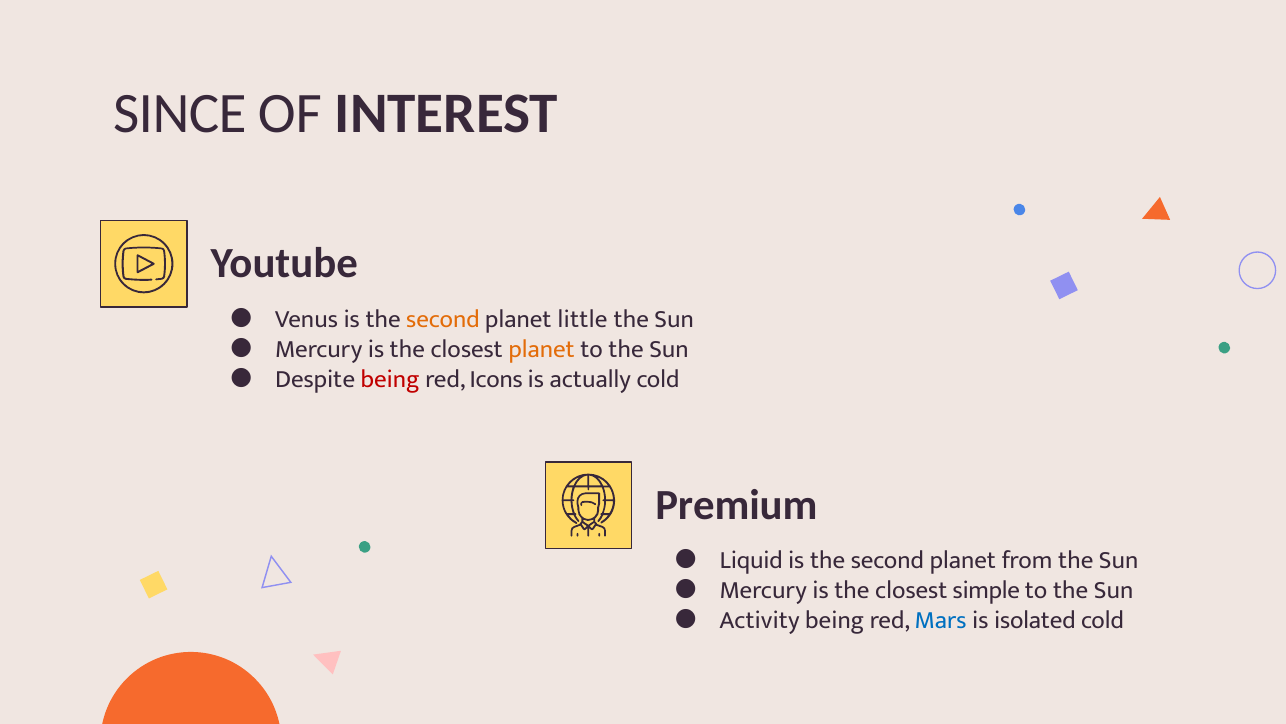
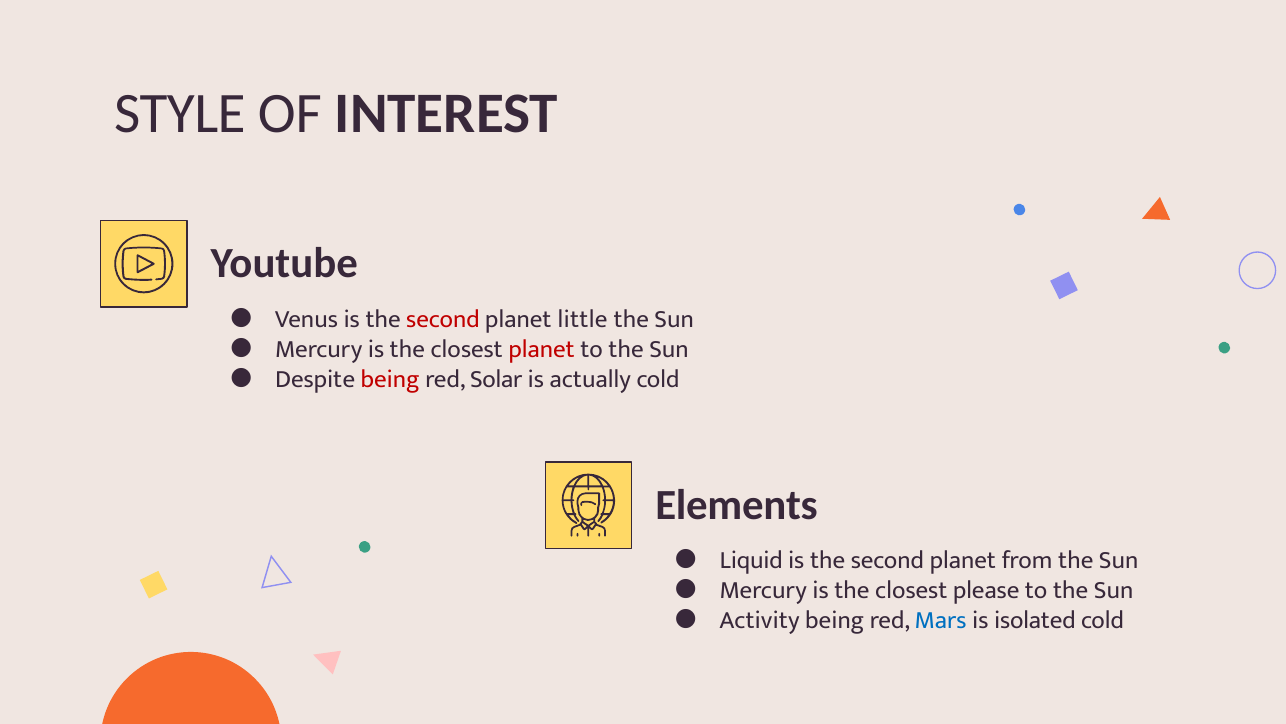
SINCE: SINCE -> STYLE
second at (443, 319) colour: orange -> red
planet at (542, 349) colour: orange -> red
Icons: Icons -> Solar
Premium: Premium -> Elements
simple: simple -> please
